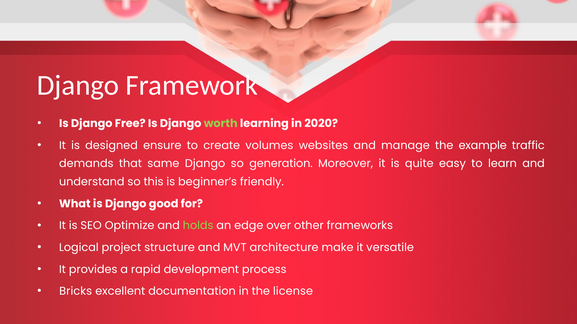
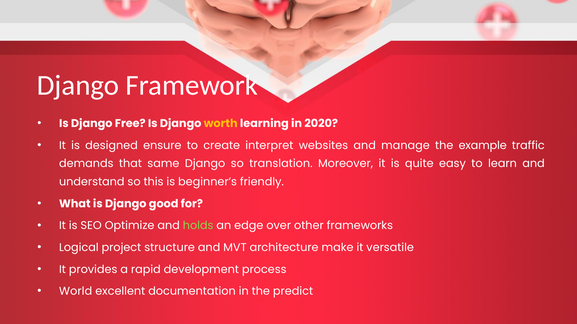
worth colour: light green -> yellow
volumes: volumes -> interpret
generation: generation -> translation
Bricks: Bricks -> World
license: license -> predict
